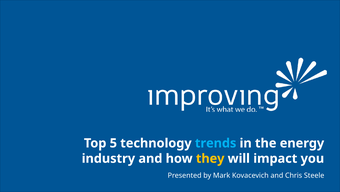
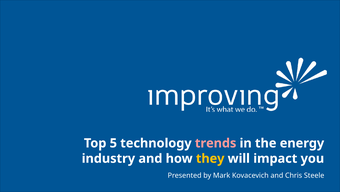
trends colour: light blue -> pink
